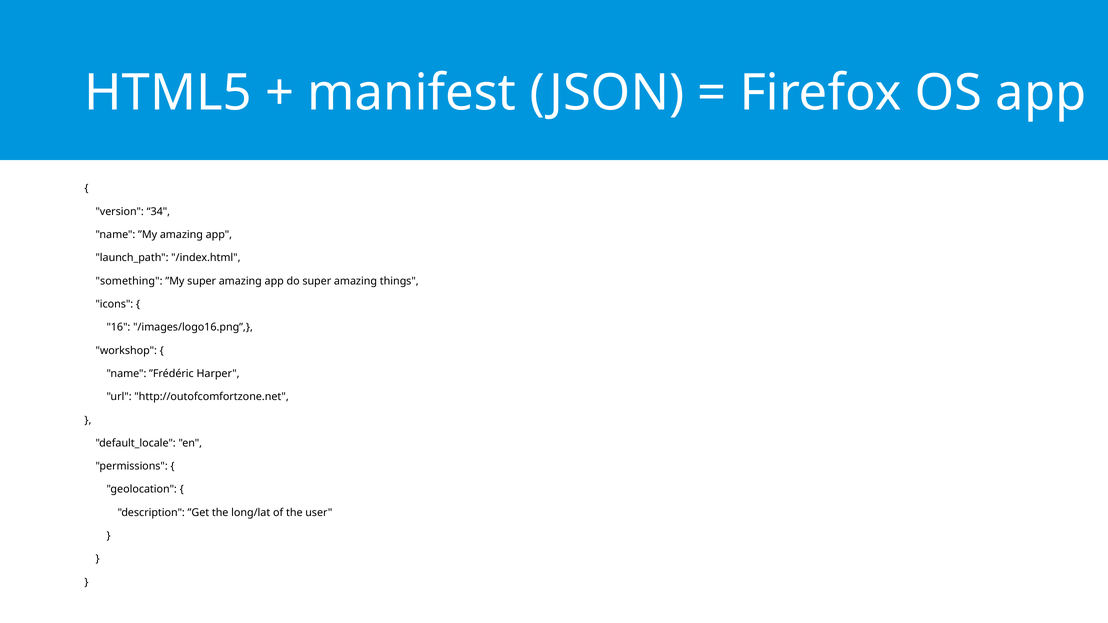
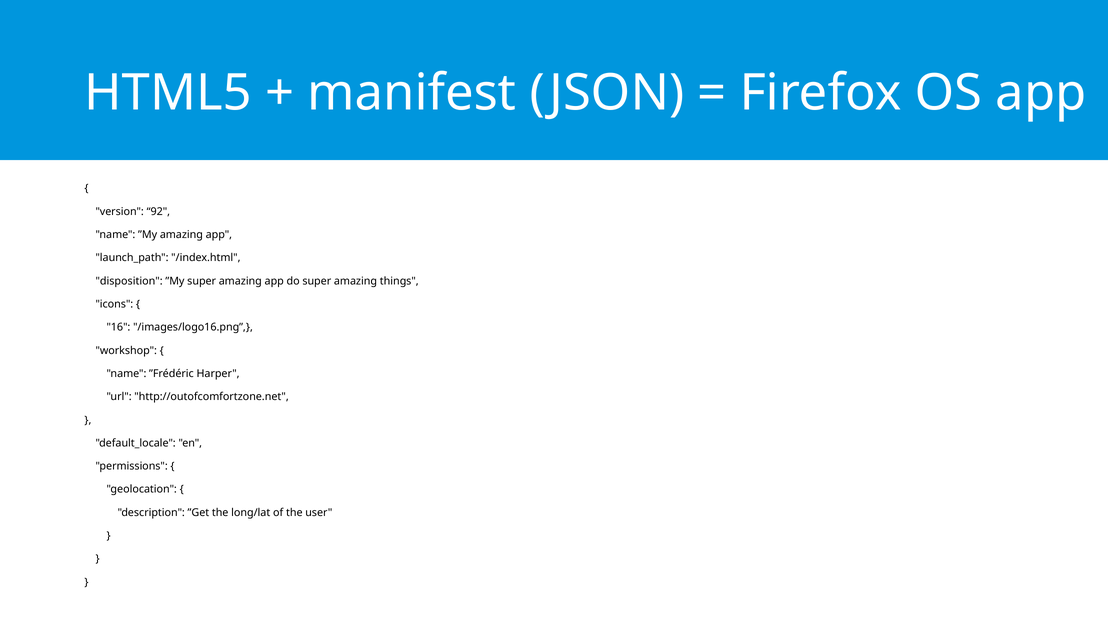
34: 34 -> 92
something: something -> disposition
